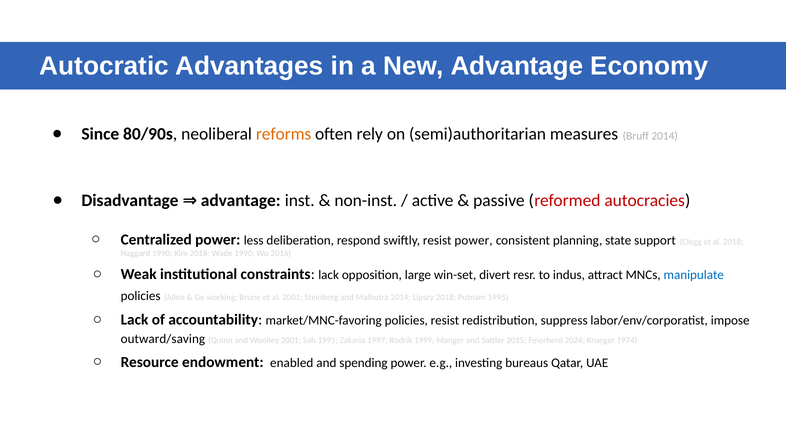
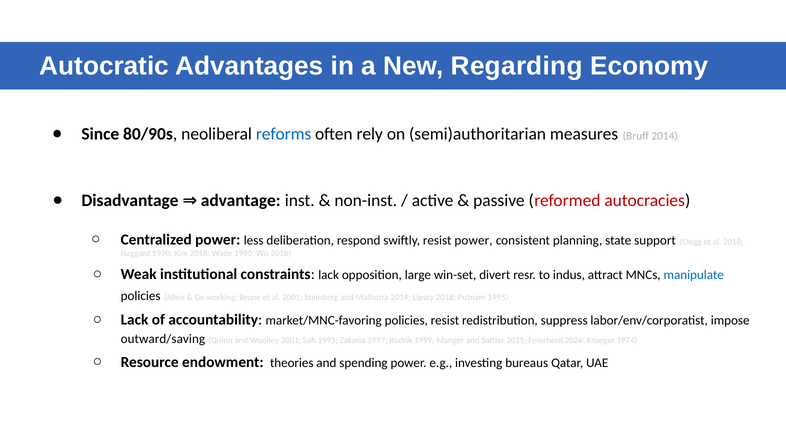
New Advantage: Advantage -> Regarding
reforms colour: orange -> blue
enabled: enabled -> theories
